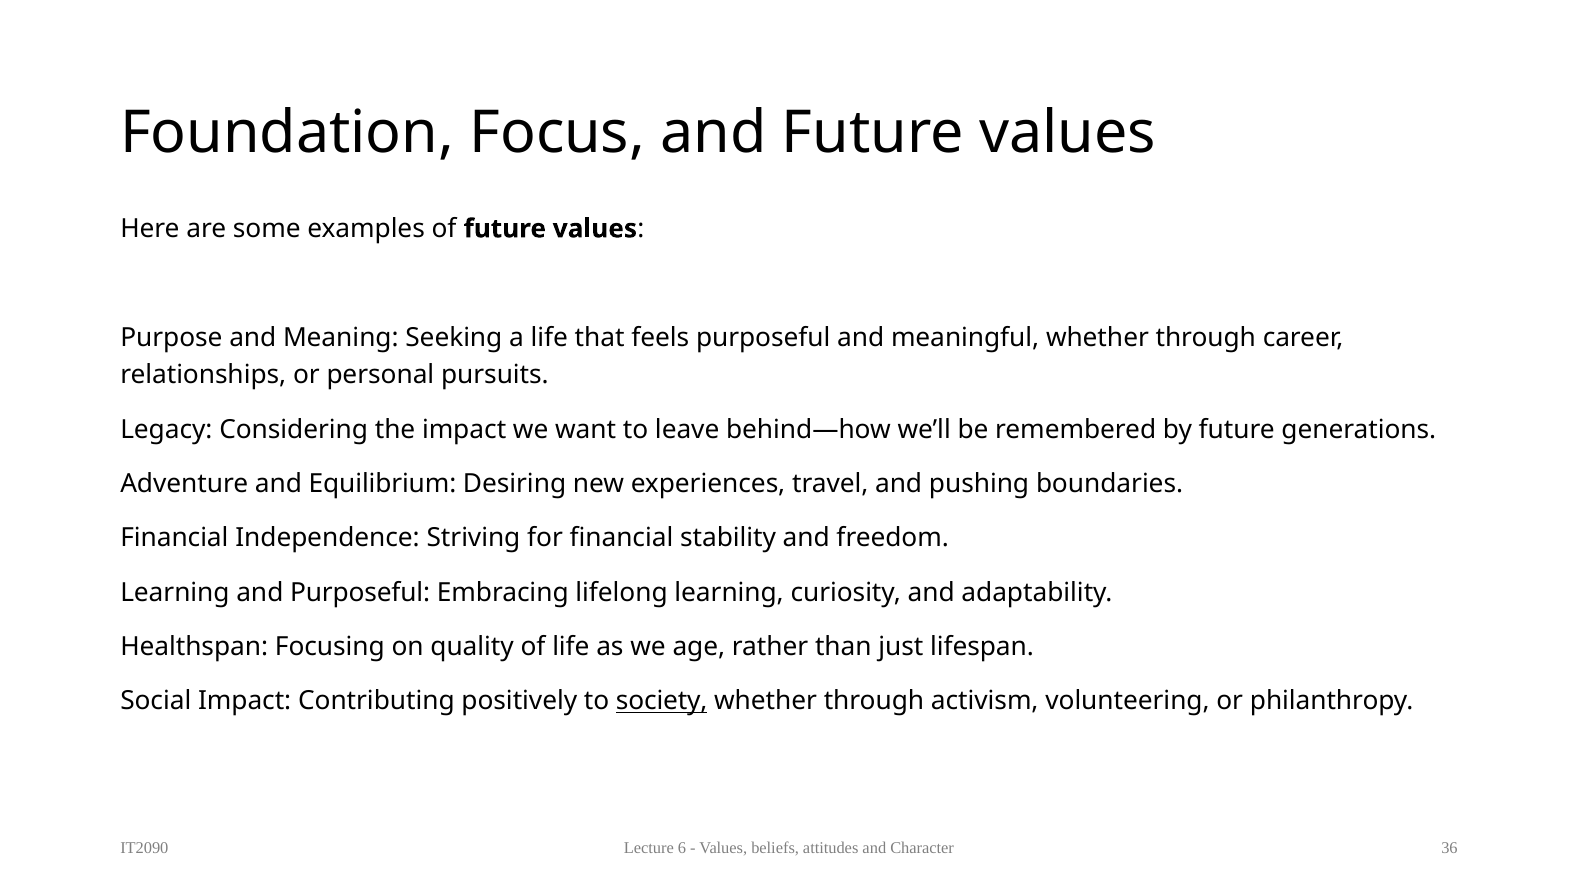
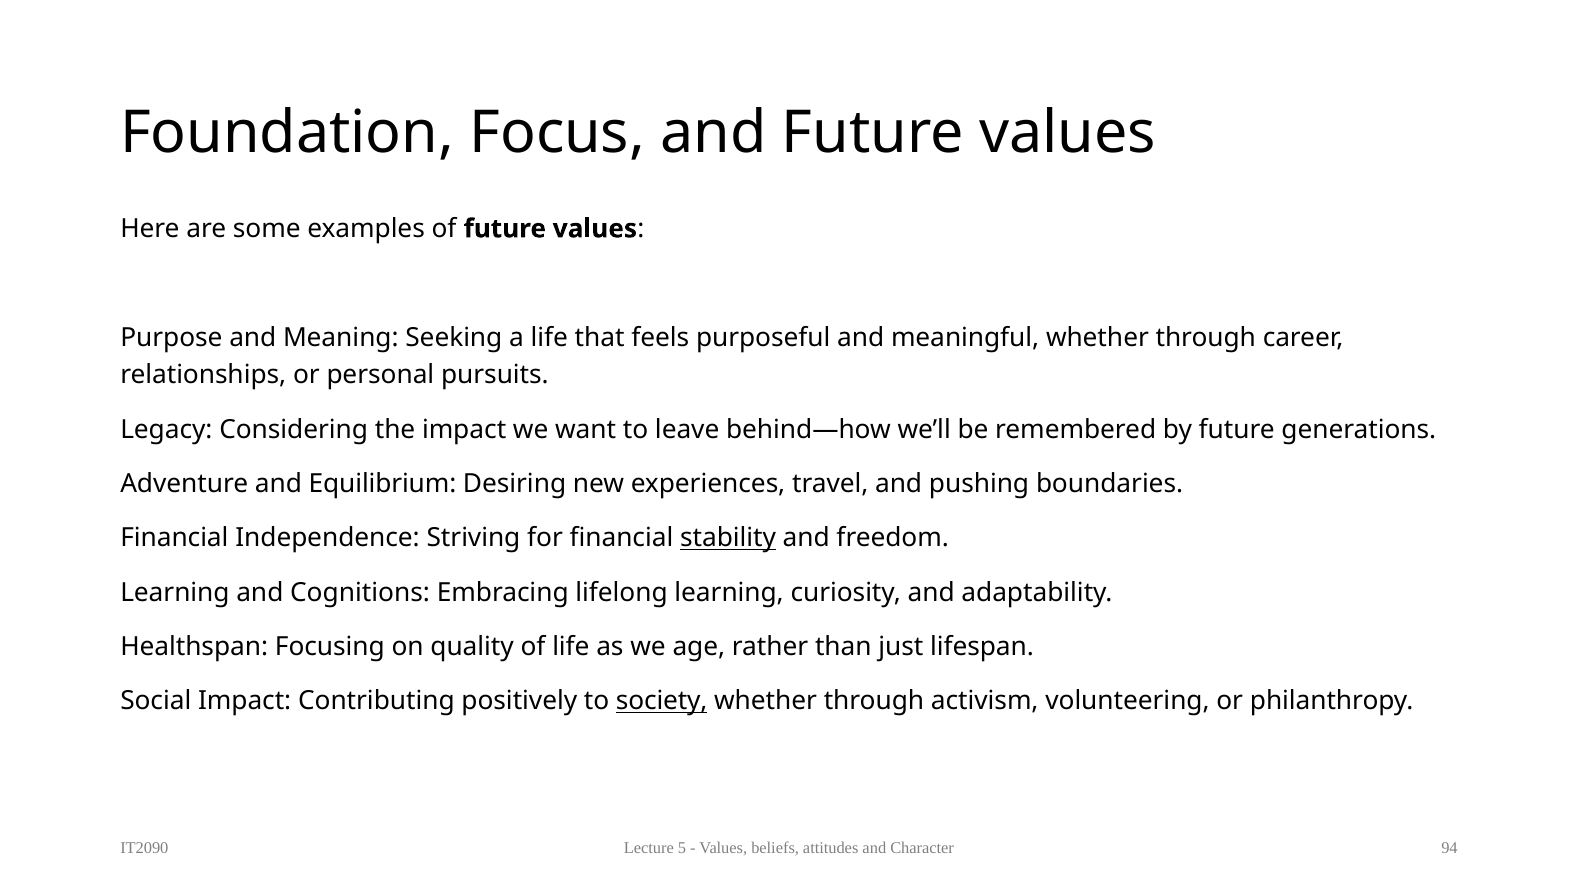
stability underline: none -> present
and Purposeful: Purposeful -> Cognitions
6: 6 -> 5
36: 36 -> 94
